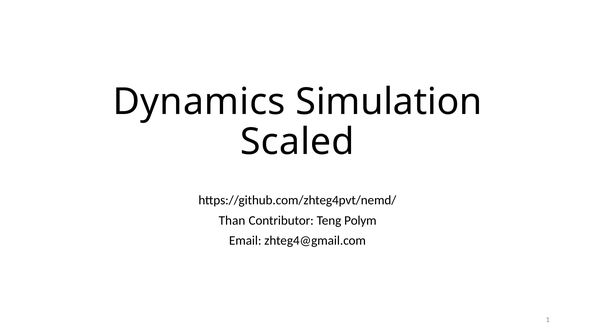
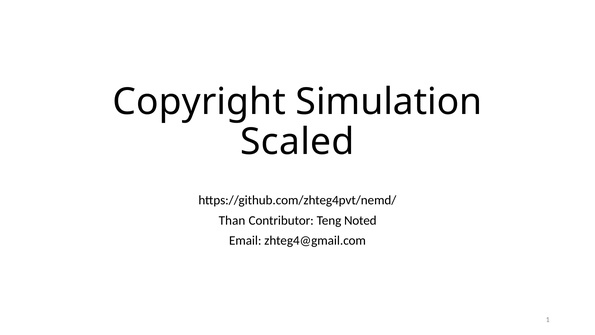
Dynamics: Dynamics -> Copyright
Polym: Polym -> Noted
